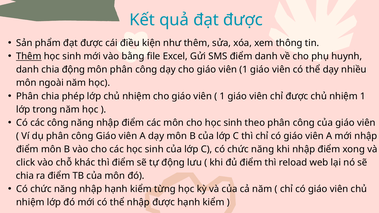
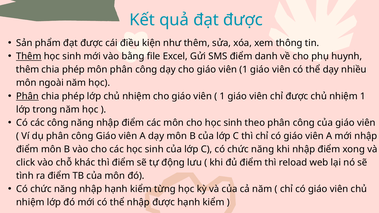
danh at (28, 70): danh -> thêm
động at (73, 70): động -> phép
Phân at (27, 96) underline: none -> present
chia at (25, 176): chia -> tình
